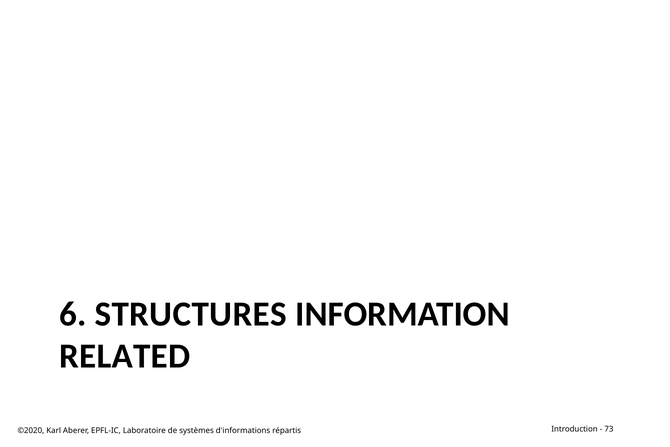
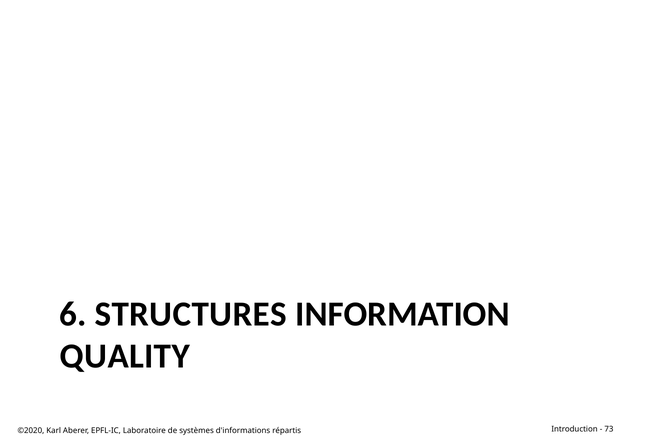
RELATED: RELATED -> QUALITY
